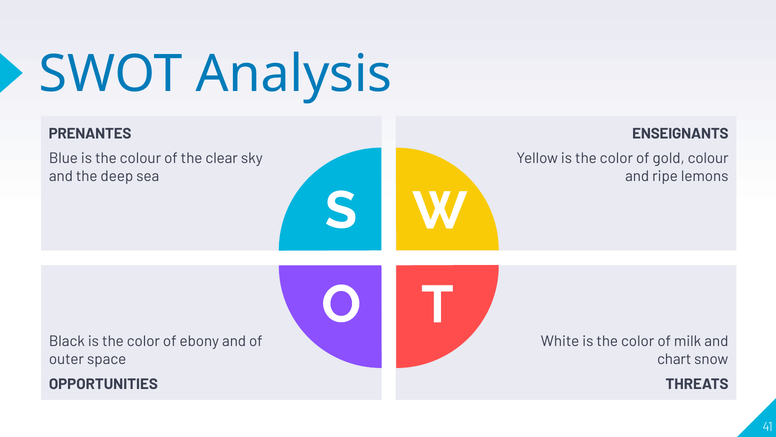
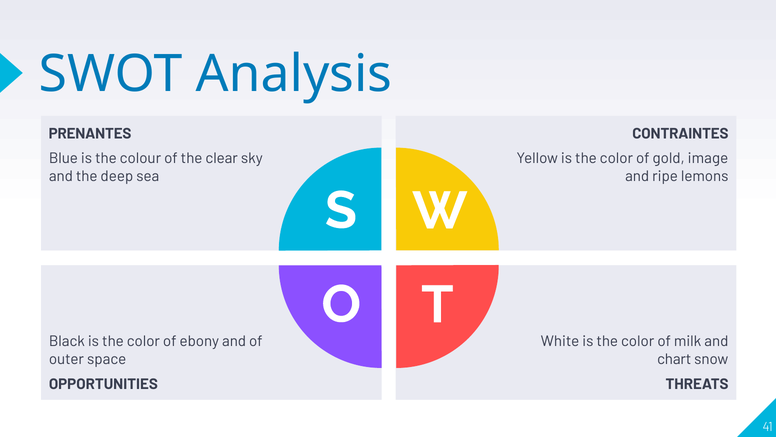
ENSEIGNANTS: ENSEIGNANTS -> CONTRAINTES
gold colour: colour -> image
